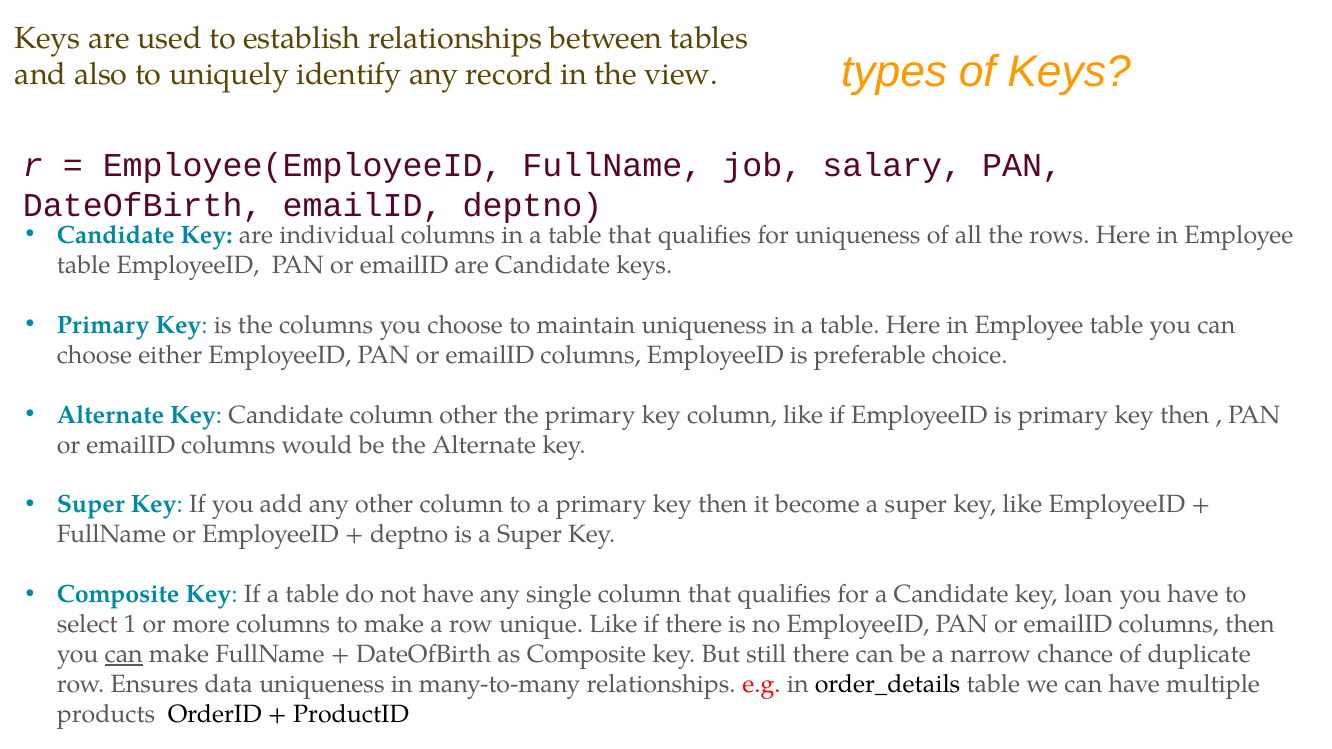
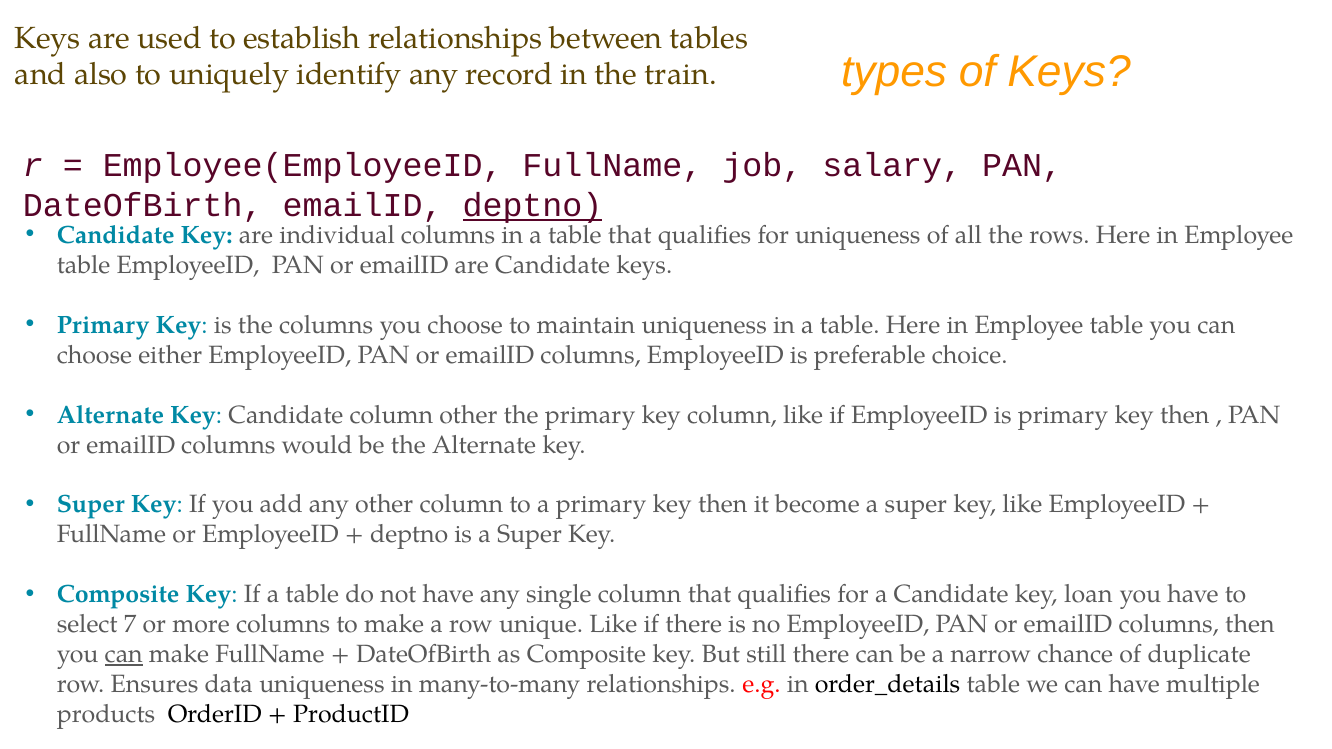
view: view -> train
deptno at (532, 206) underline: none -> present
1: 1 -> 7
